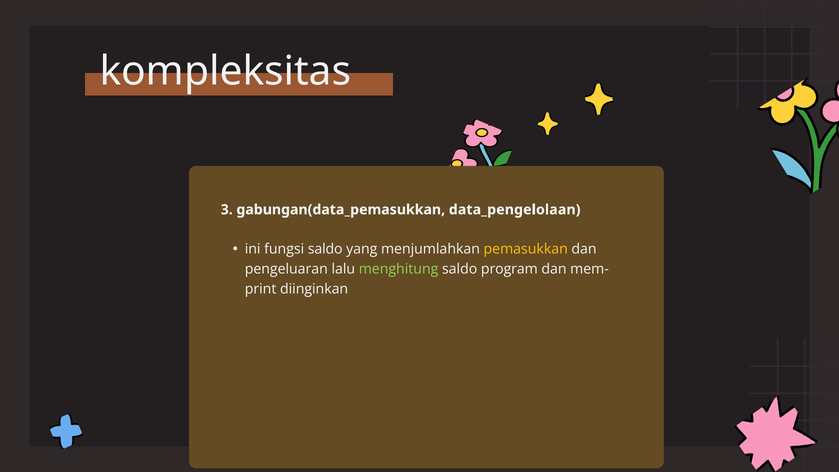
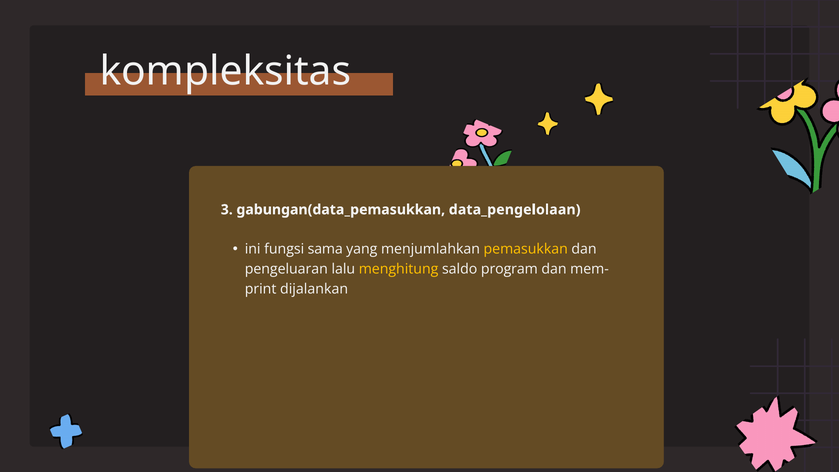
fungsi saldo: saldo -> sama
menghitung colour: light green -> yellow
diinginkan: diinginkan -> dijalankan
